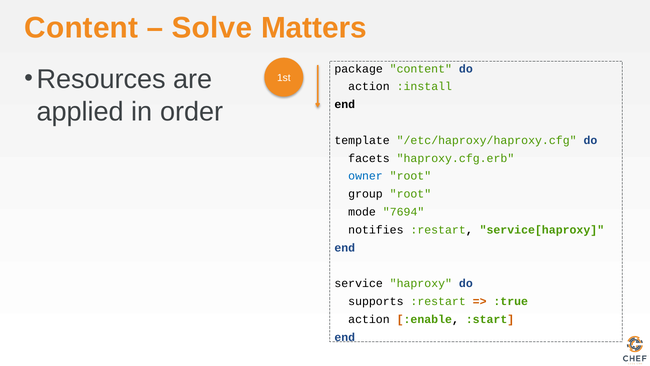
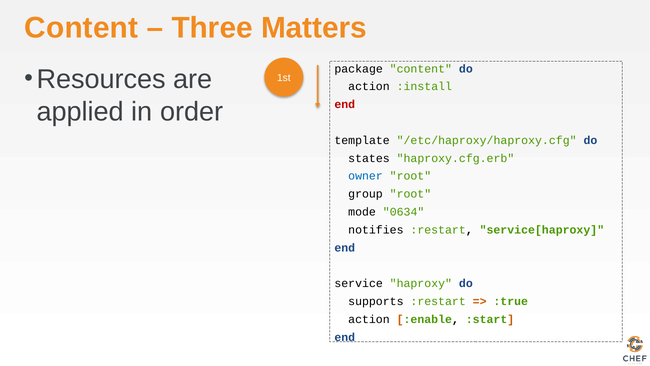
Solve: Solve -> Three
end at (345, 104) colour: black -> red
facets: facets -> states
7694: 7694 -> 0634
